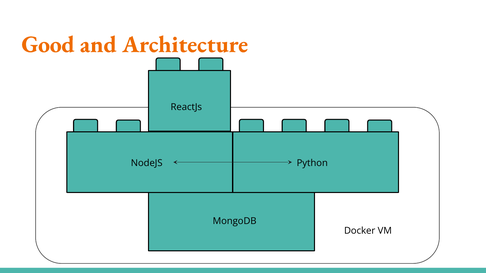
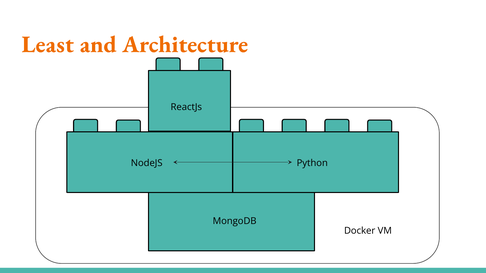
Good: Good -> Least
